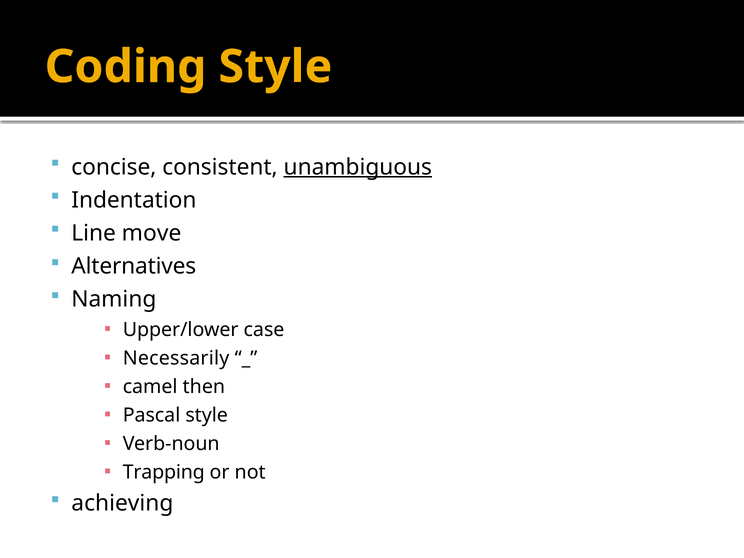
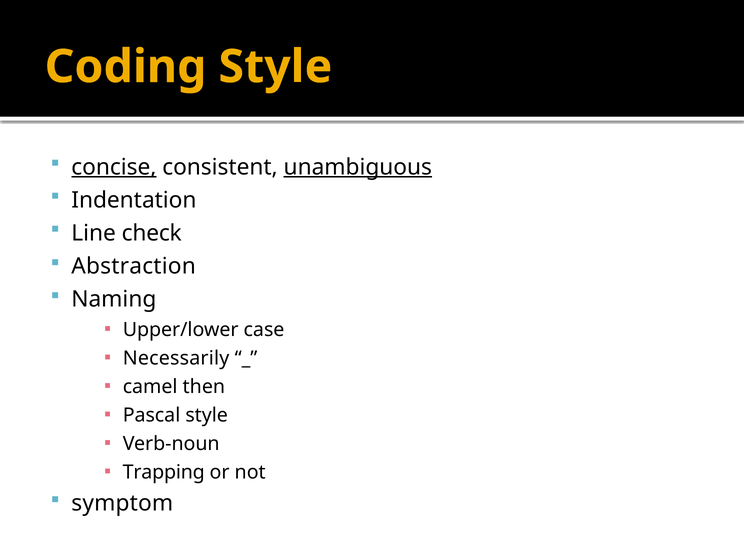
concise underline: none -> present
move: move -> check
Alternatives: Alternatives -> Abstraction
achieving: achieving -> symptom
